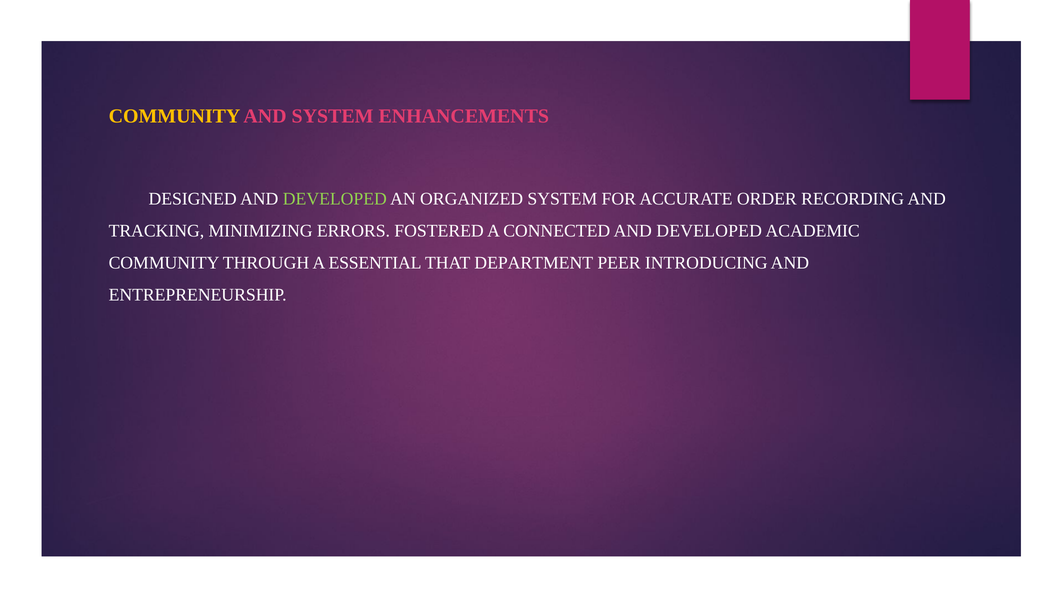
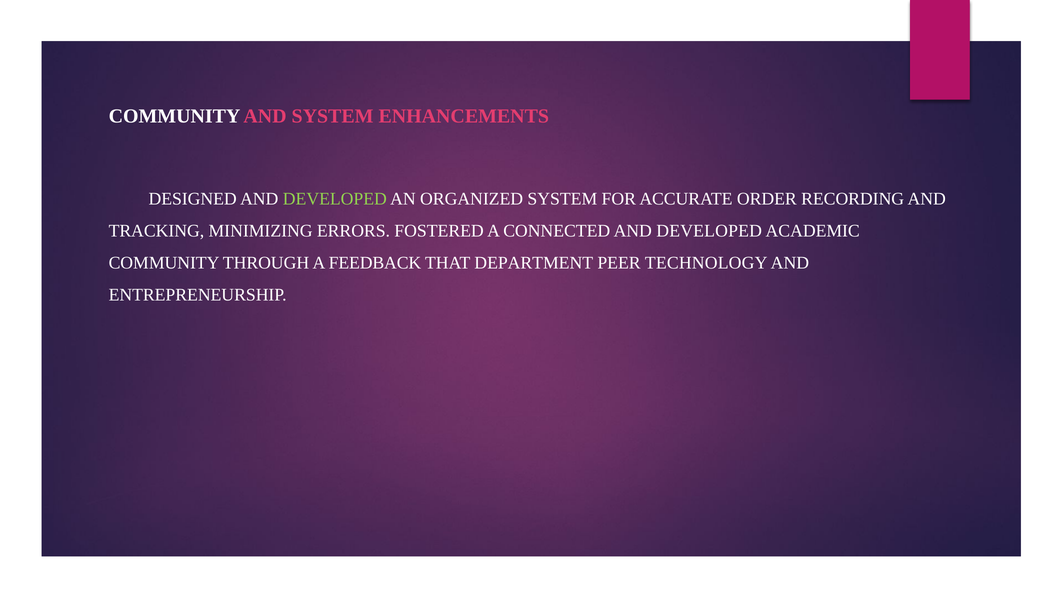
COMMUNITY at (175, 116) colour: yellow -> white
ESSENTIAL: ESSENTIAL -> FEEDBACK
INTRODUCING: INTRODUCING -> TECHNOLOGY
